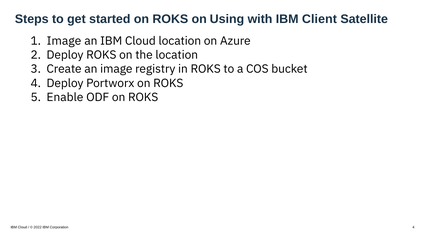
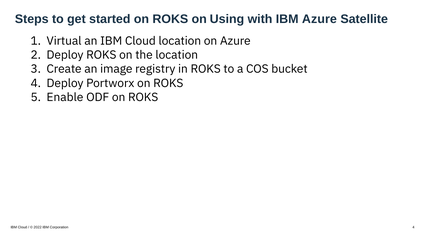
IBM Client: Client -> Azure
Image at (64, 41): Image -> Virtual
